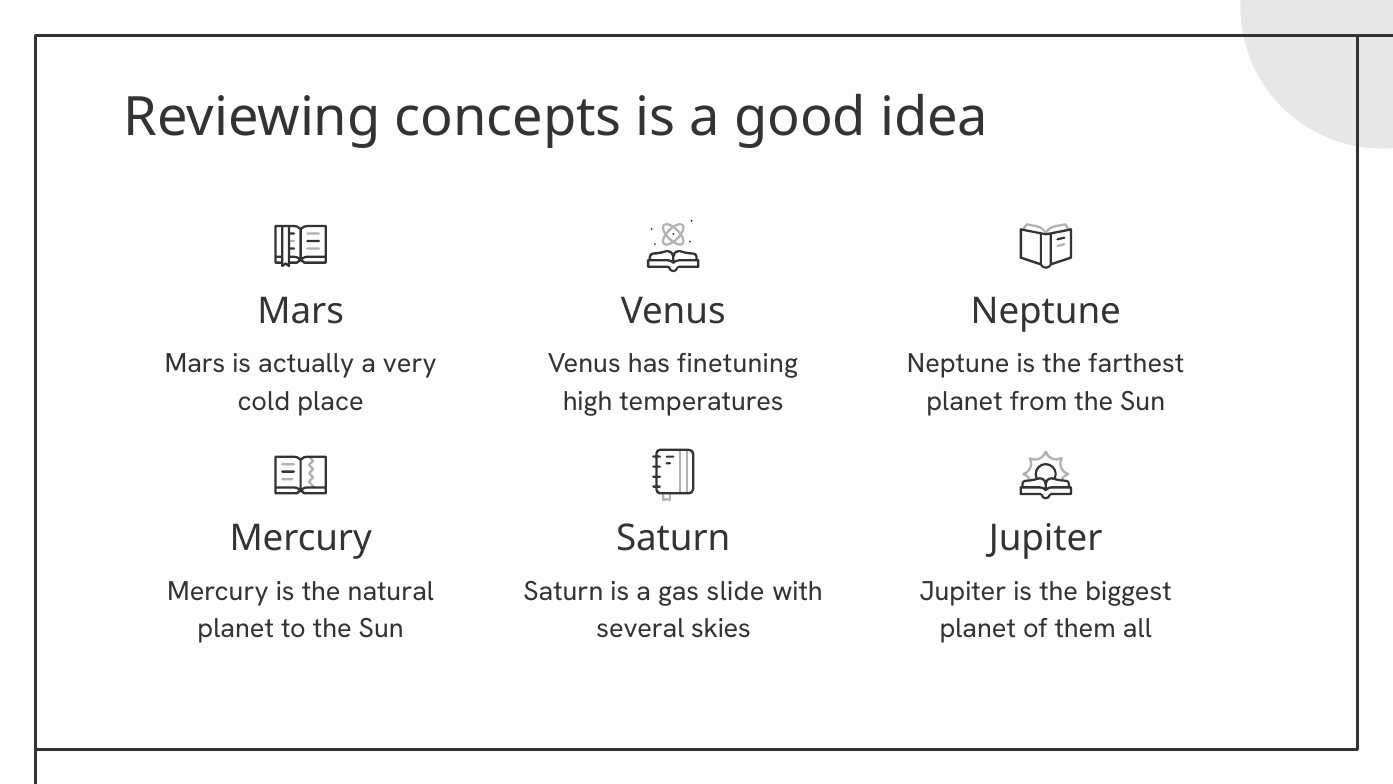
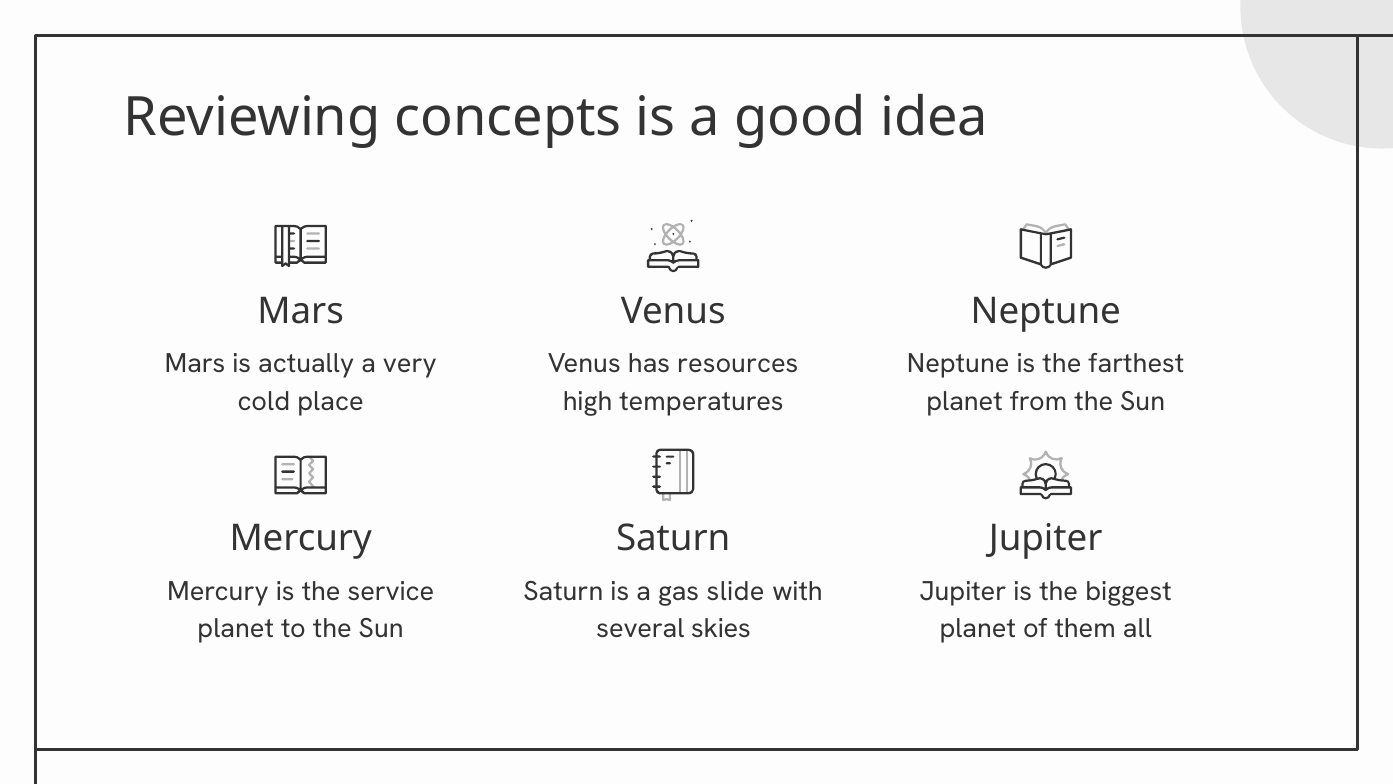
finetuning: finetuning -> resources
natural: natural -> service
